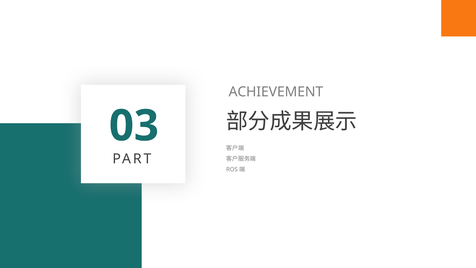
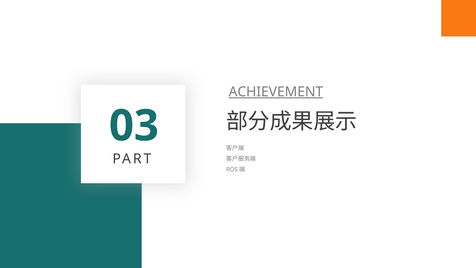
ACHIEVEMENT underline: none -> present
